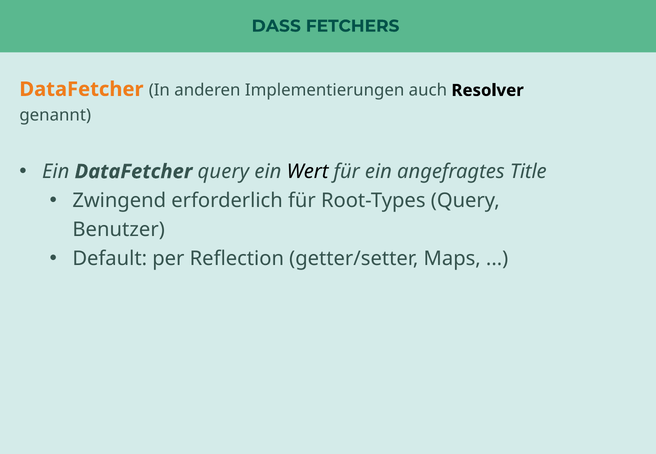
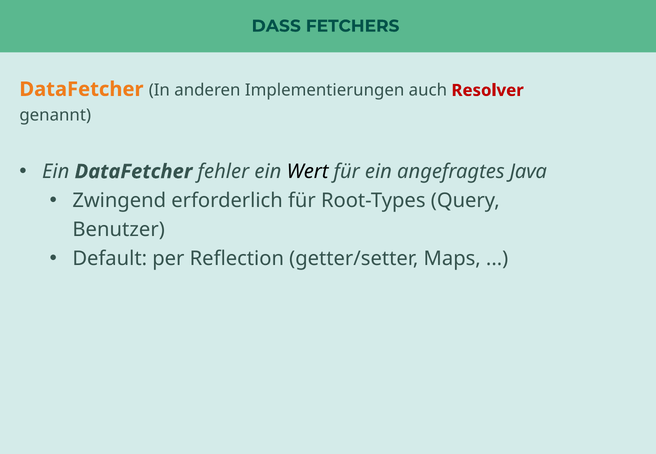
Resolver colour: black -> red
DataFetcher query: query -> fehler
Title: Title -> Java
